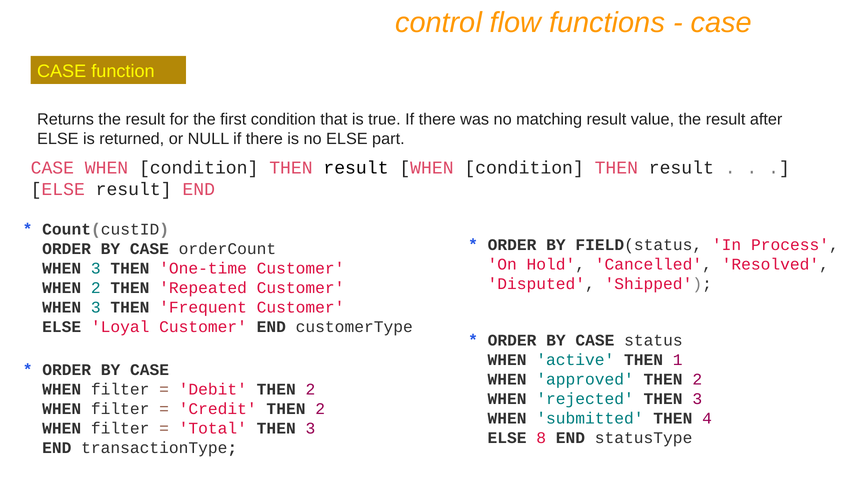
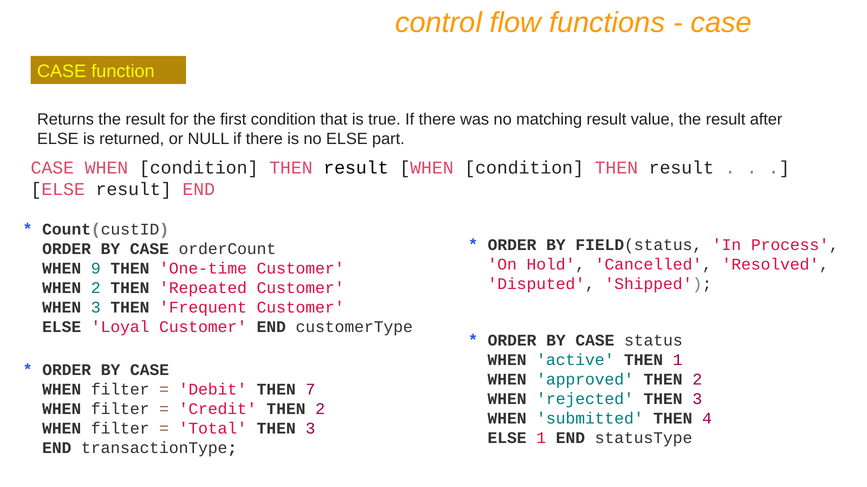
3 at (96, 269): 3 -> 9
Debit THEN 2: 2 -> 7
ELSE 8: 8 -> 1
